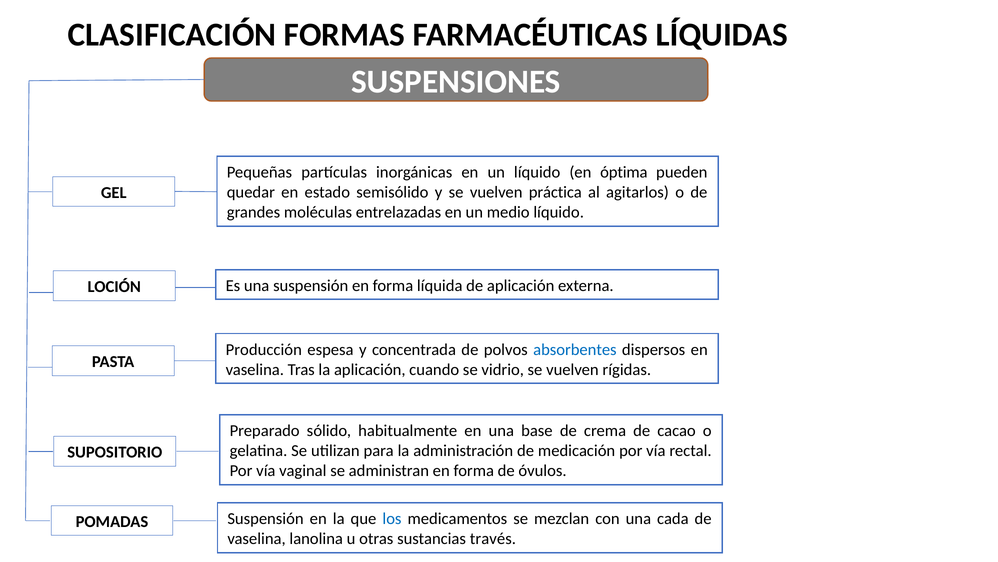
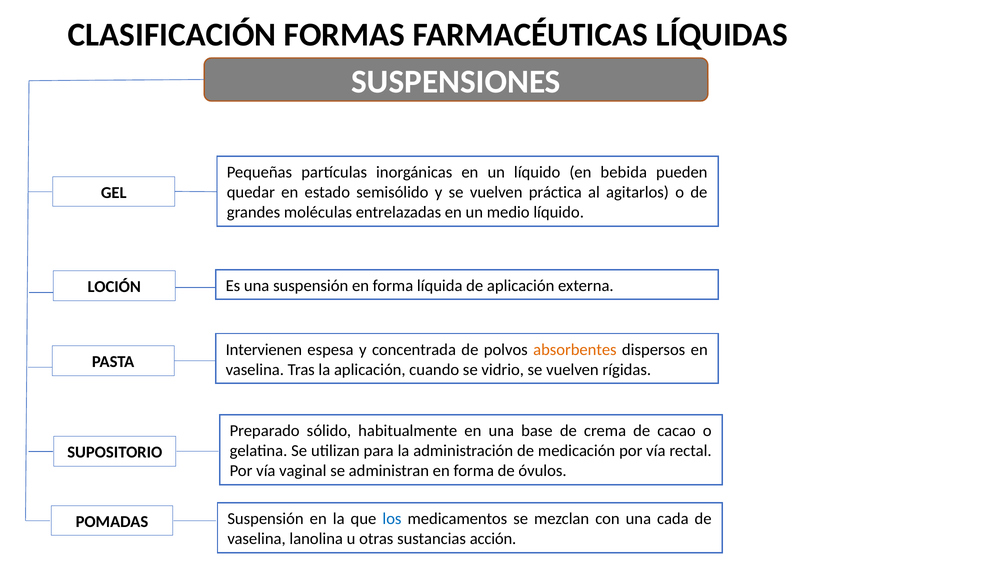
óptima: óptima -> bebida
Producción: Producción -> Intervienen
absorbentes colour: blue -> orange
través: través -> acción
